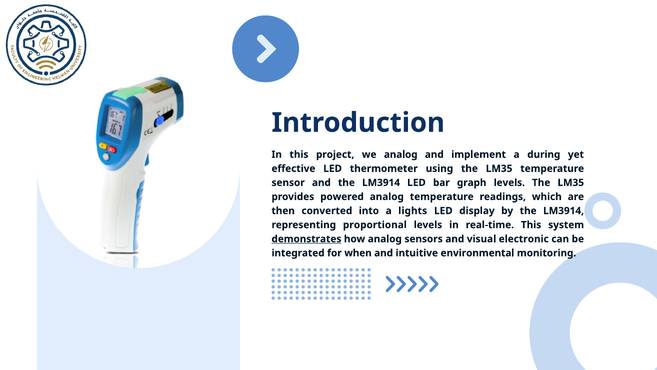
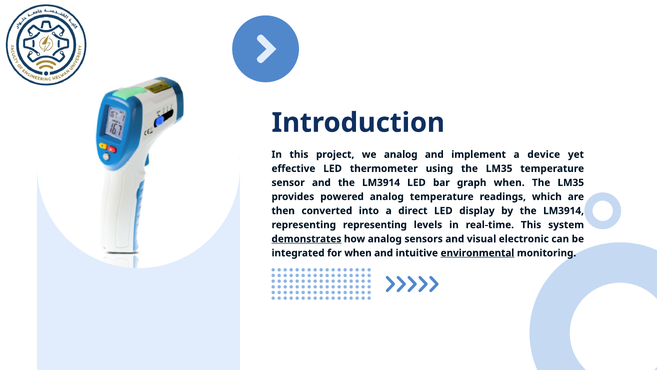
during: during -> device
graph levels: levels -> when
lights: lights -> direct
representing proportional: proportional -> representing
environmental underline: none -> present
